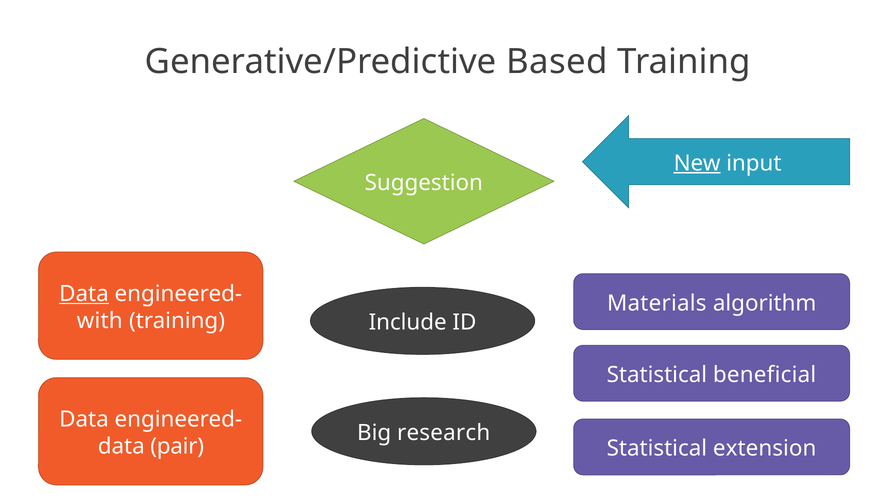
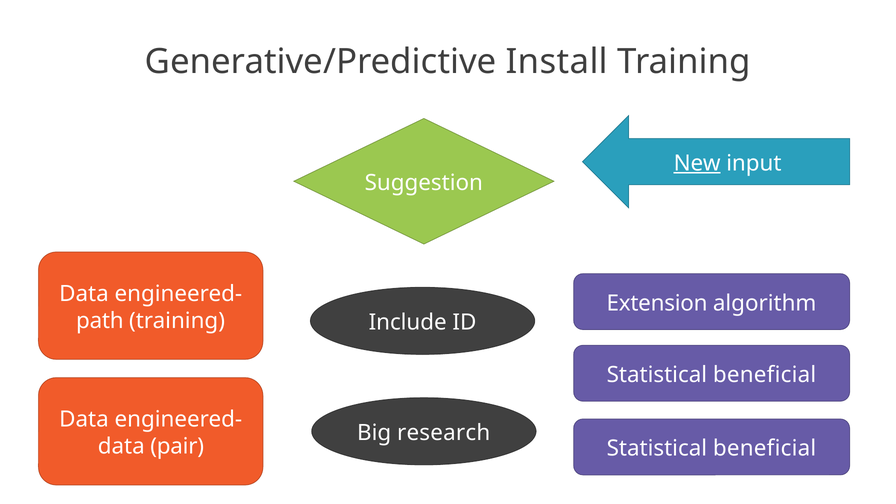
Based: Based -> Install
Data at (84, 294) underline: present -> none
Materials: Materials -> Extension
with: with -> path
extension at (765, 449): extension -> beneficial
